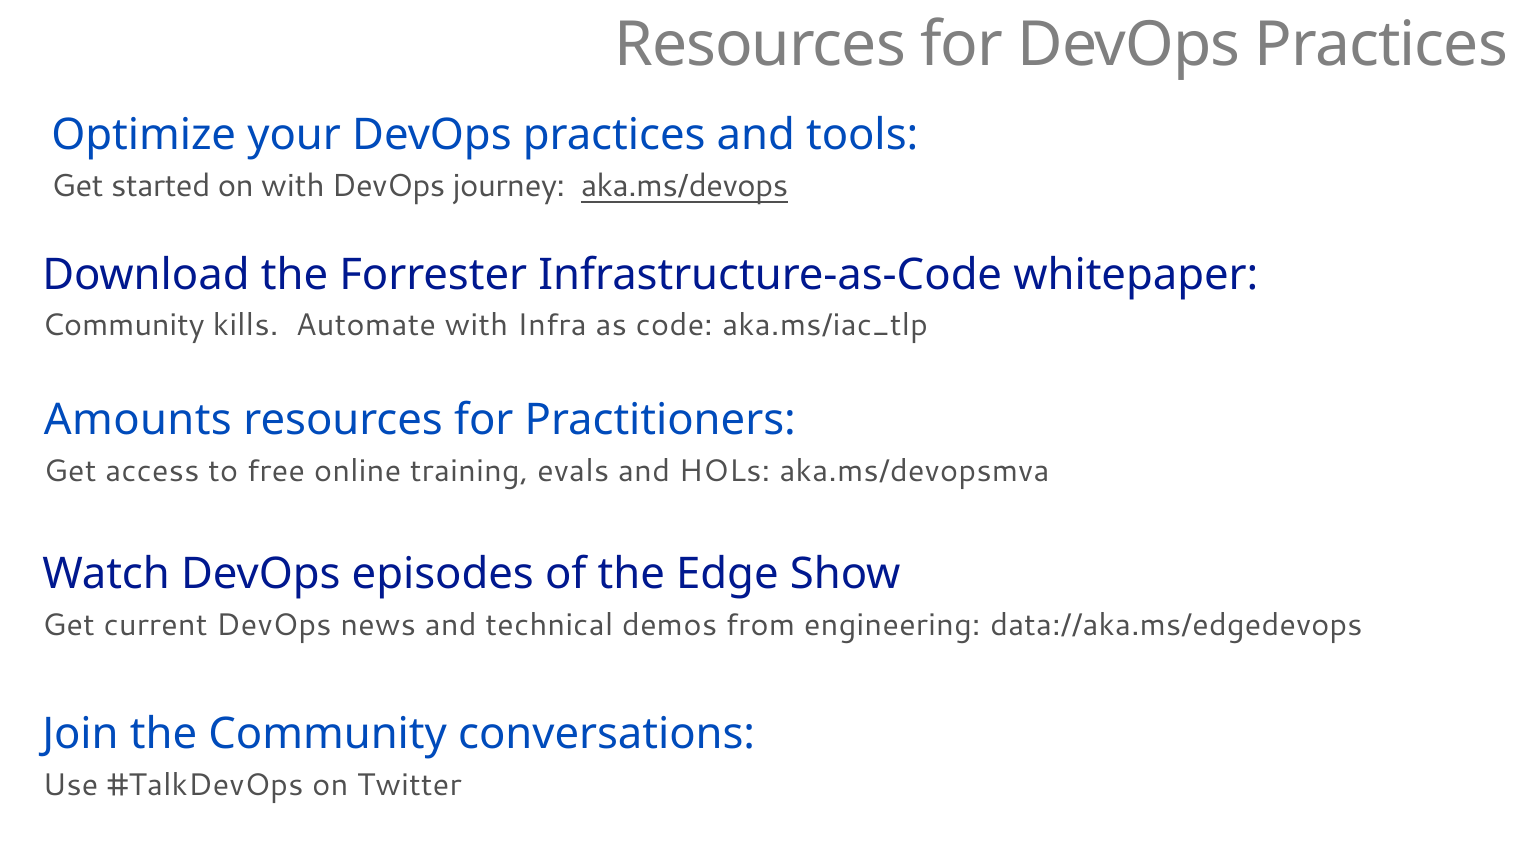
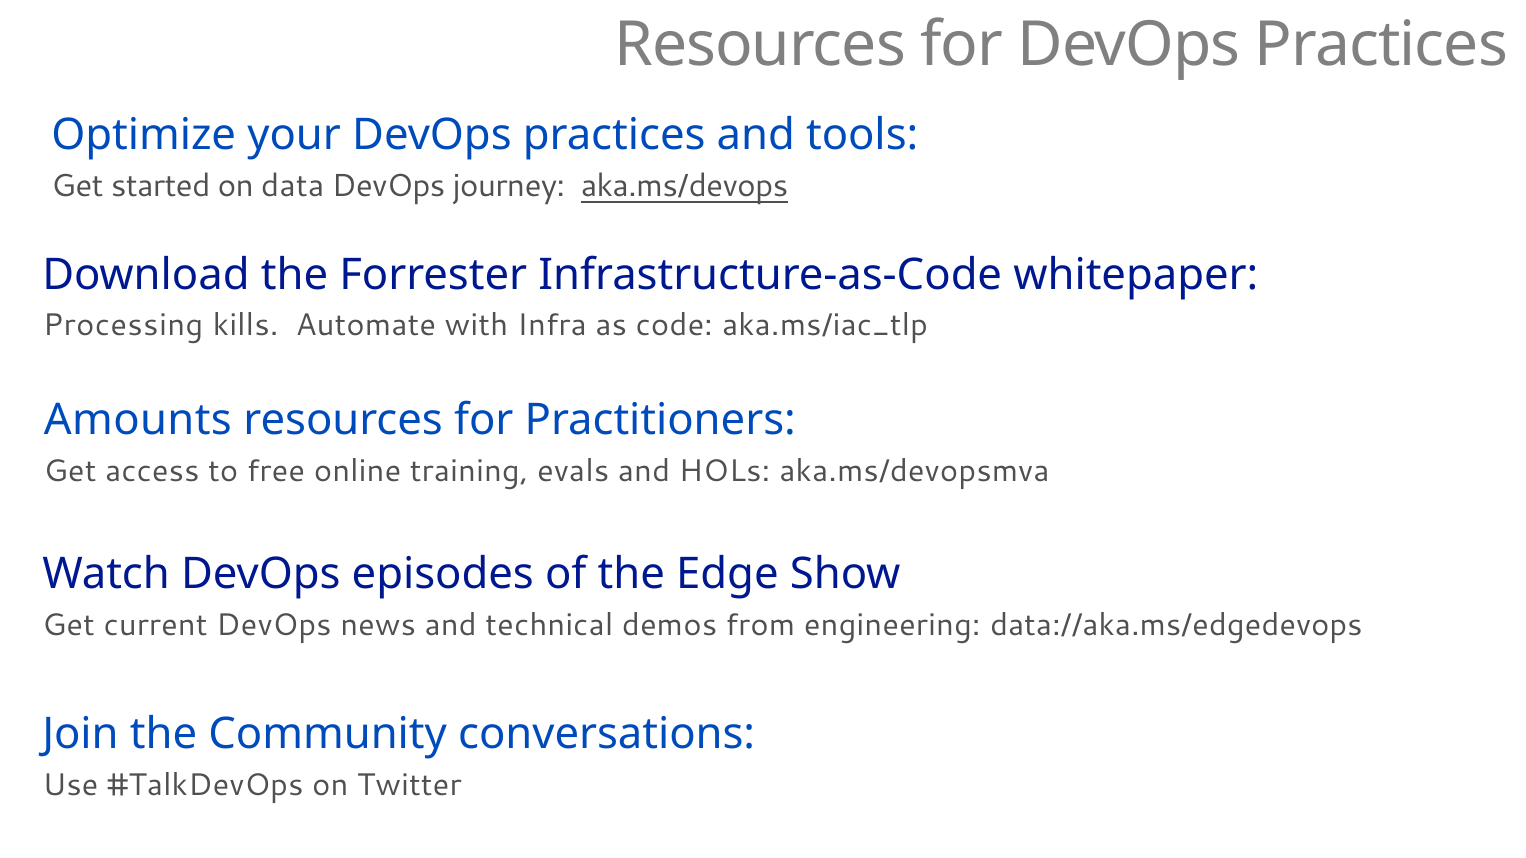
on with: with -> data
Community at (123, 326): Community -> Processing
